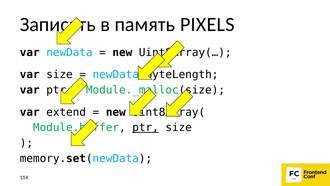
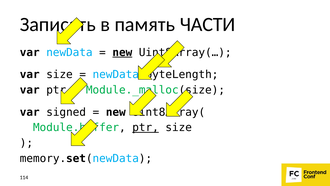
PIXELS: PIXELS -> ЧАСТИ
new at (122, 52) underline: none -> present
extend: extend -> signed
